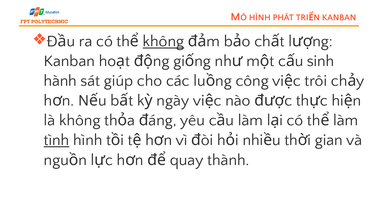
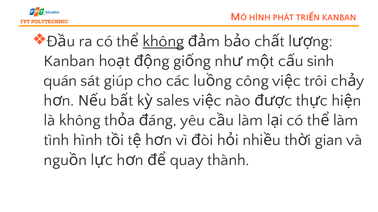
hành: hành -> quán
ngày: ngày -> sales
tình underline: present -> none
